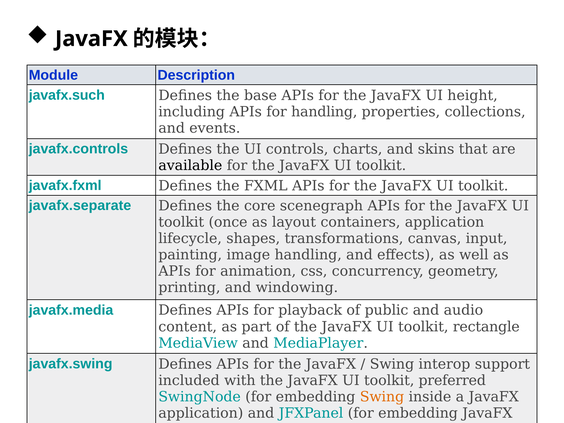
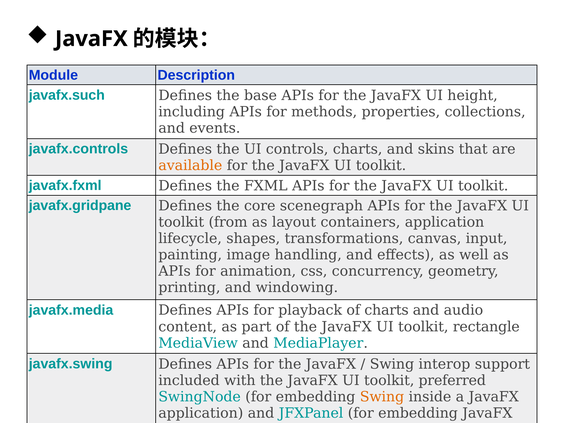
for handling: handling -> methods
available colour: black -> orange
javafx.separate: javafx.separate -> javafx.gridpane
once: once -> from
of public: public -> charts
